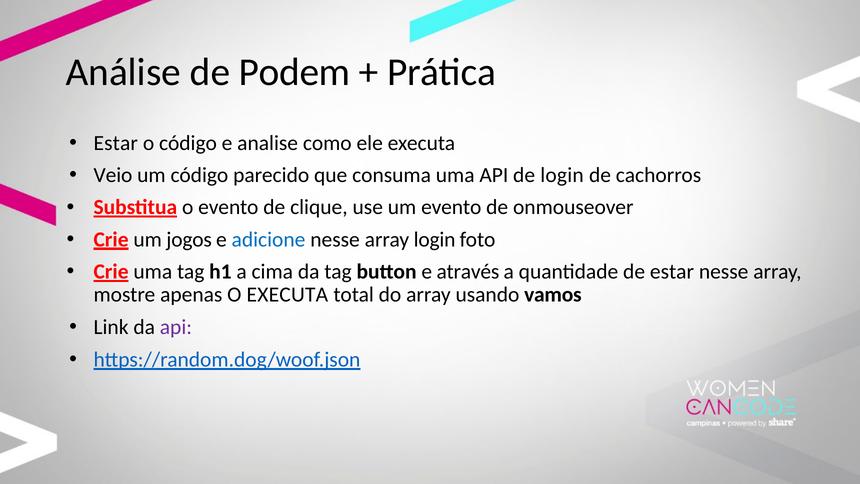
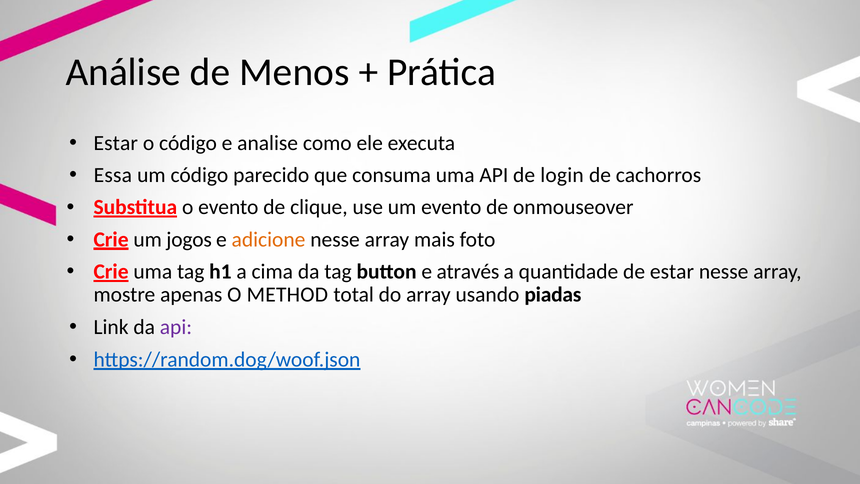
Podem: Podem -> Menos
Veio: Veio -> Essa
adicione colour: blue -> orange
array login: login -> mais
O EXECUTA: EXECUTA -> METHOD
vamos: vamos -> piadas
